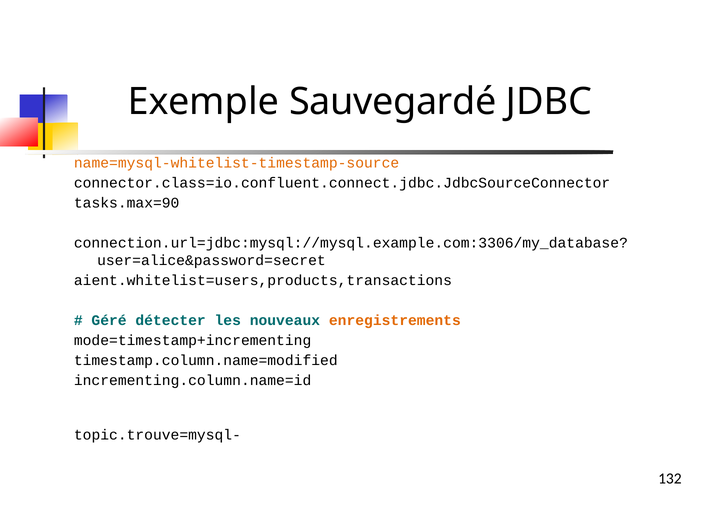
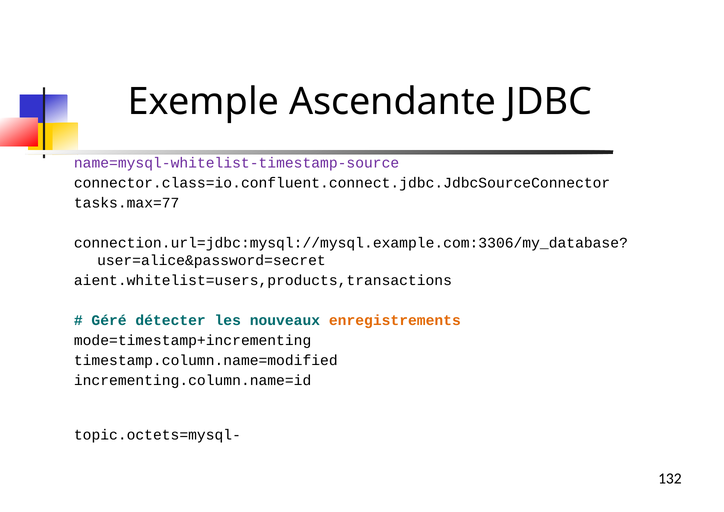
Sauvegardé: Sauvegardé -> Ascendante
name=mysql-whitelist-timestamp-source colour: orange -> purple
tasks.max=90: tasks.max=90 -> tasks.max=77
topic.trouve=mysql-: topic.trouve=mysql- -> topic.octets=mysql-
